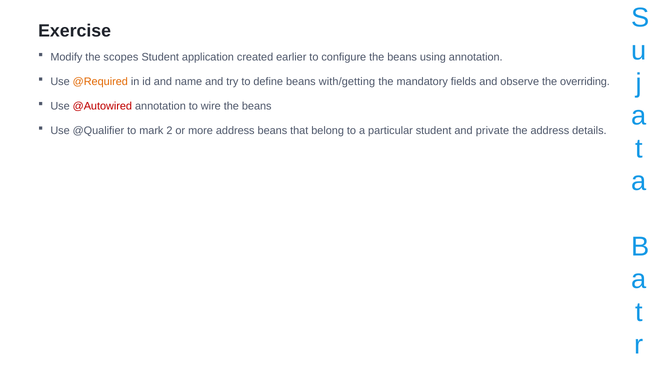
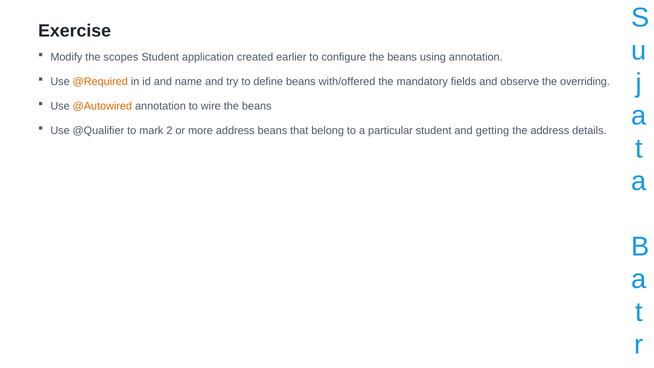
with/getting: with/getting -> with/offered
@Autowired colour: red -> orange
private: private -> getting
